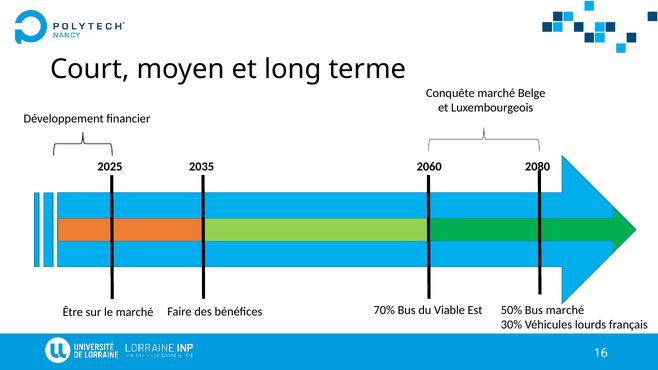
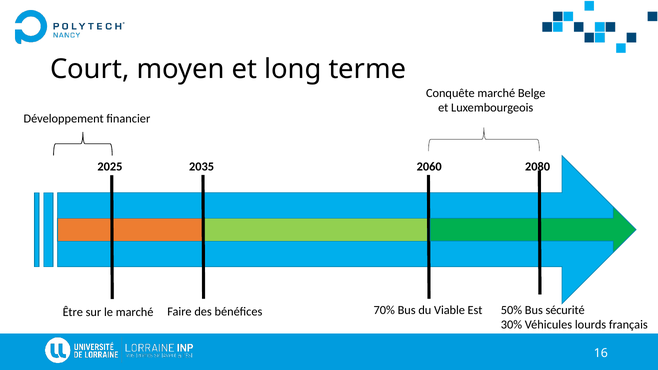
Bus marché: marché -> sécurité
